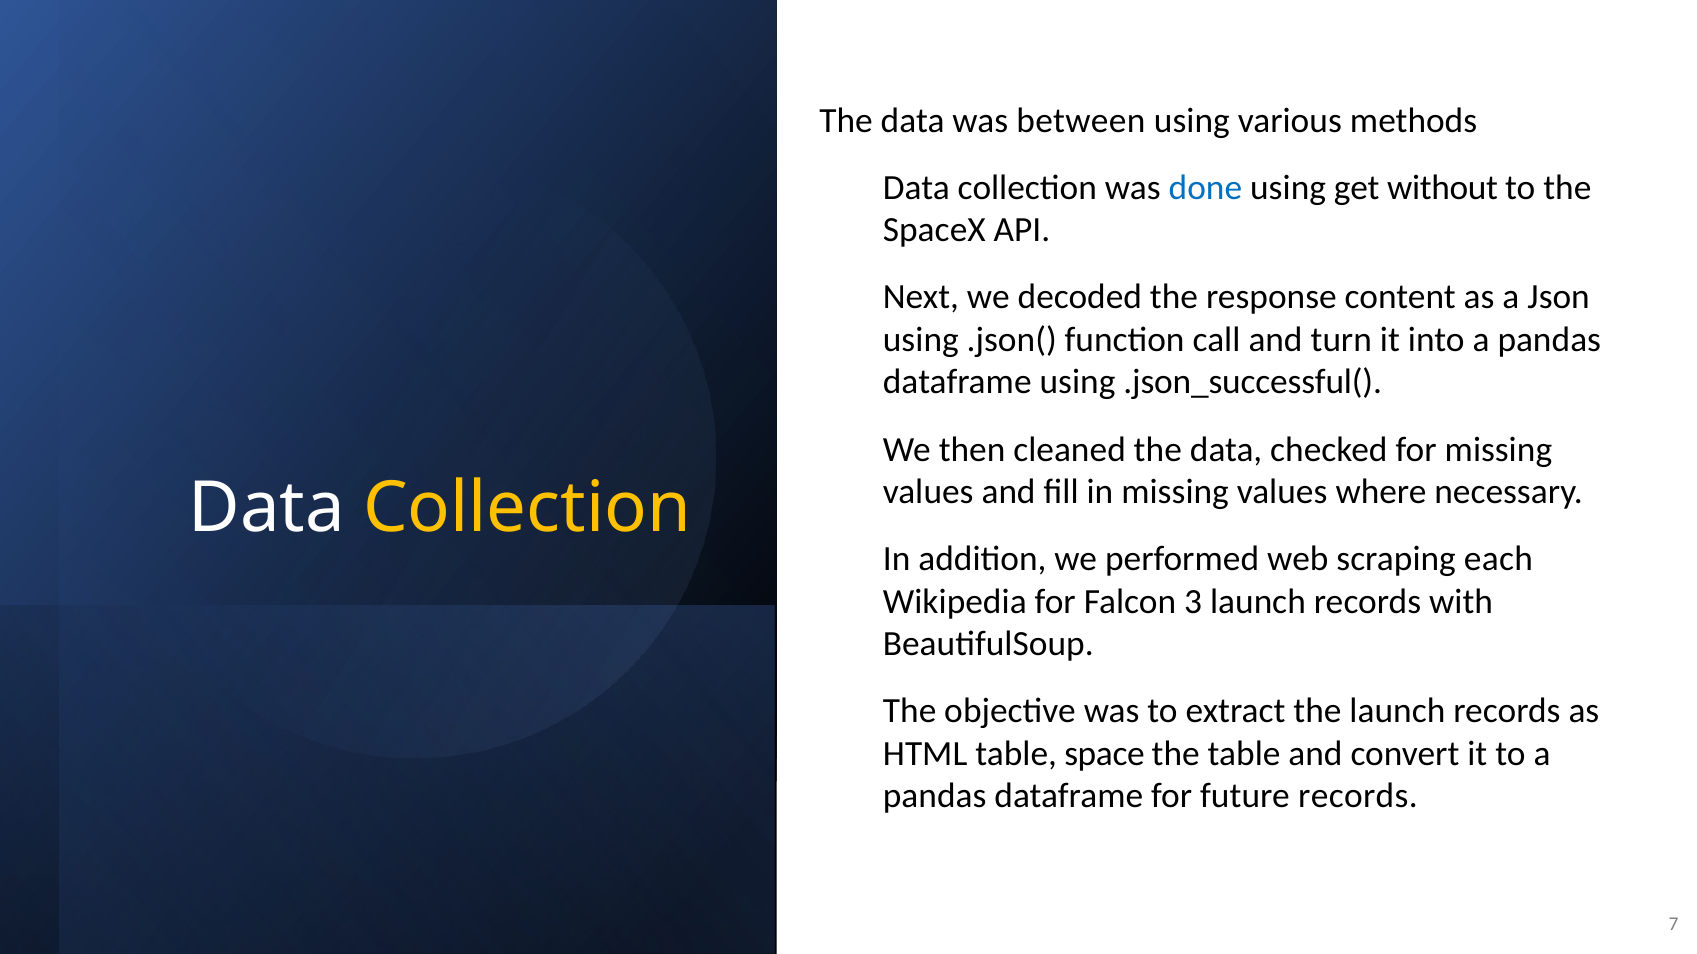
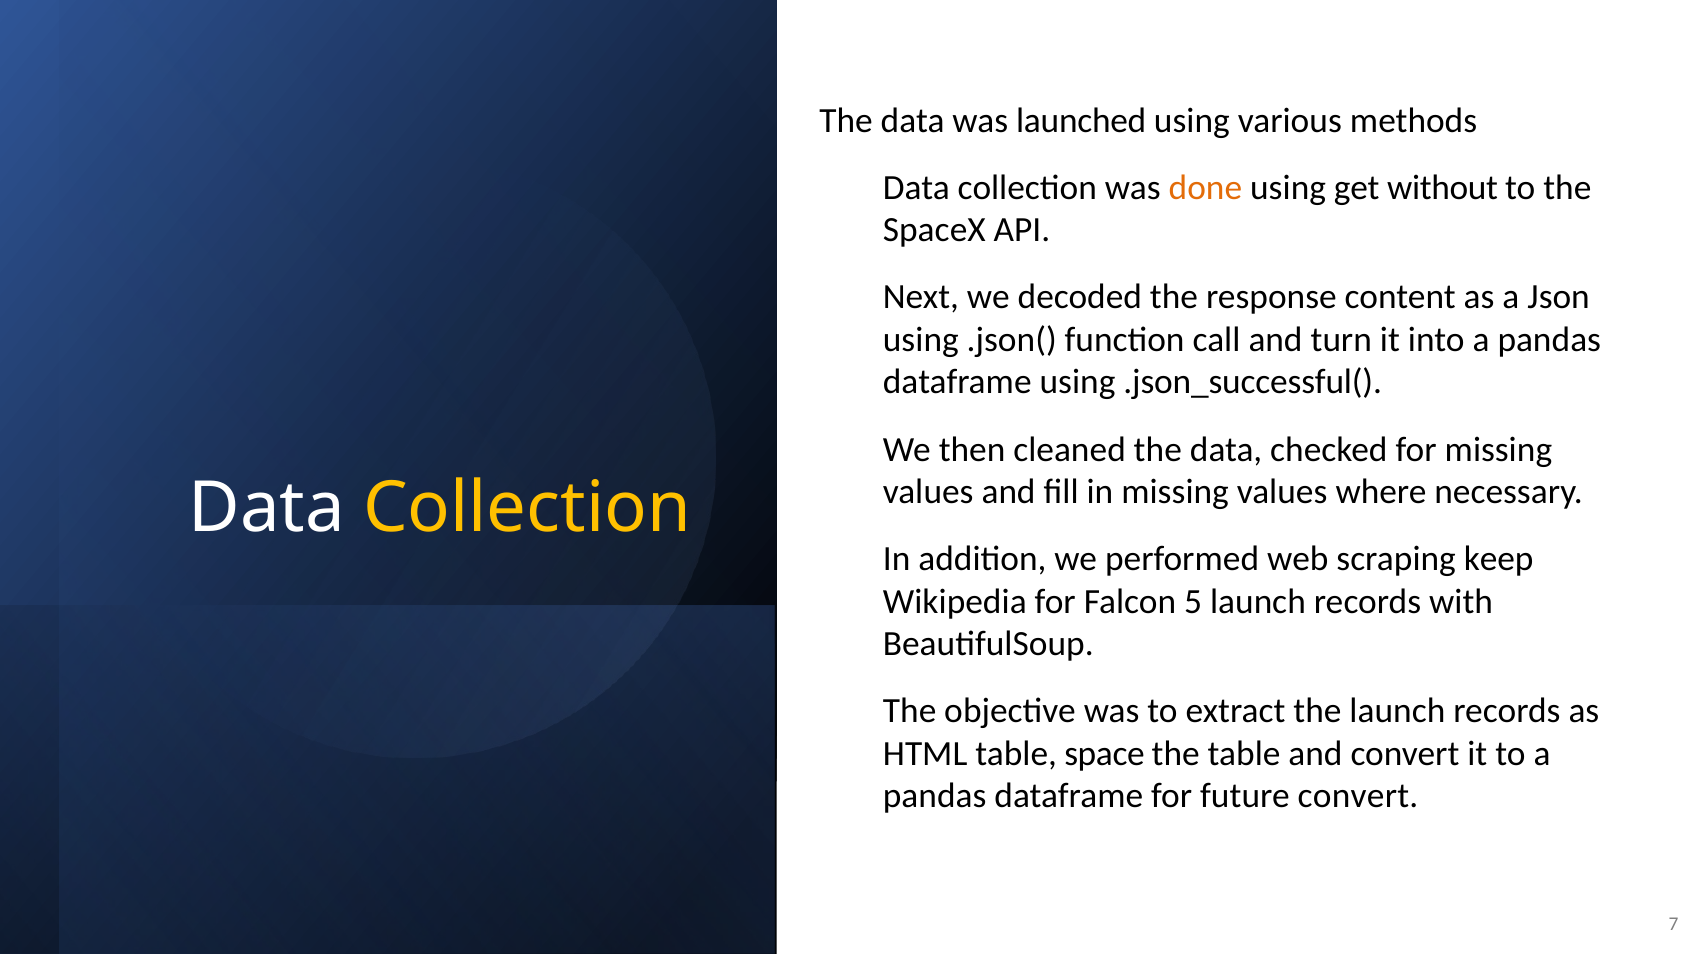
between: between -> launched
done colour: blue -> orange
each: each -> keep
3: 3 -> 5
future records: records -> convert
